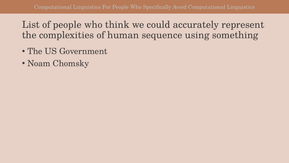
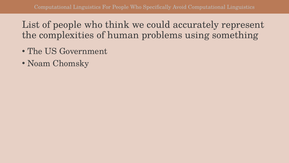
sequence: sequence -> problems
